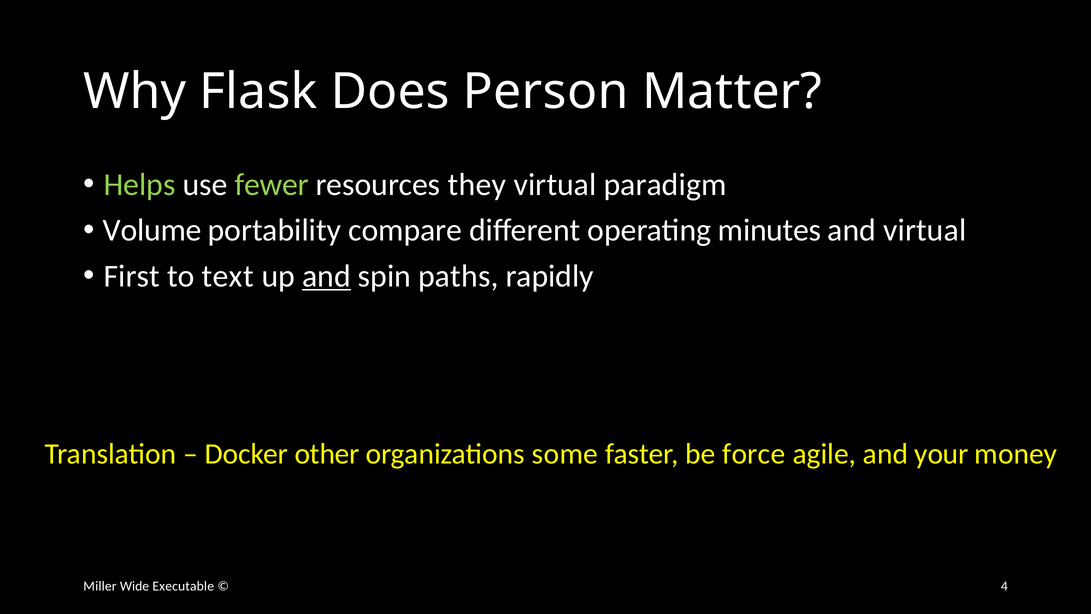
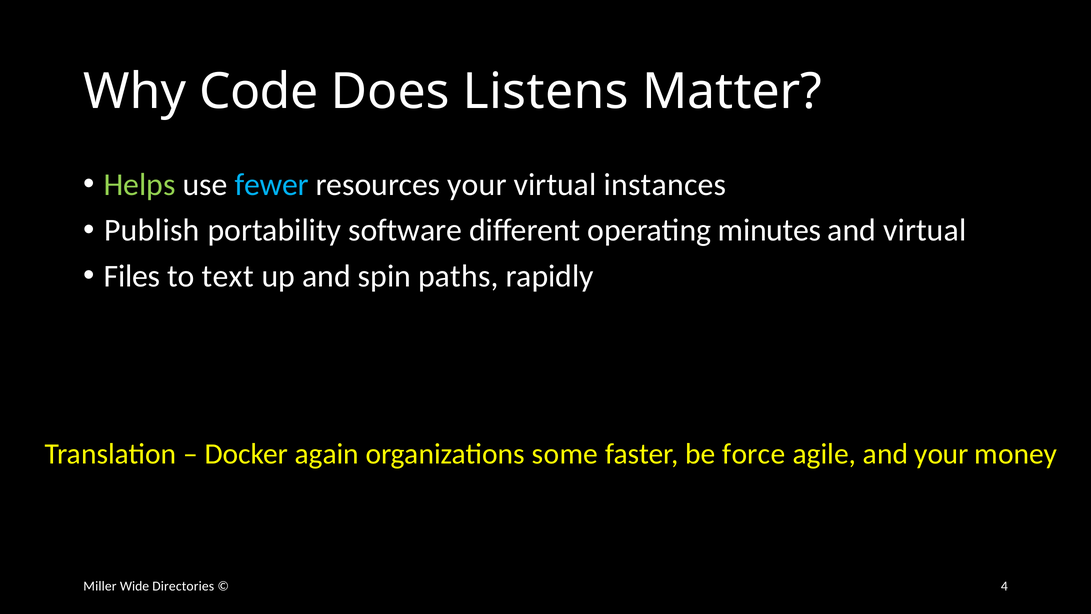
Flask: Flask -> Code
Person: Person -> Listens
fewer colour: light green -> light blue
resources they: they -> your
paradigm: paradigm -> instances
Volume: Volume -> Publish
compare: compare -> software
First: First -> Files
and at (326, 276) underline: present -> none
other: other -> again
Executable: Executable -> Directories
